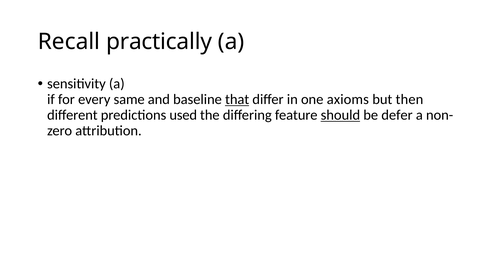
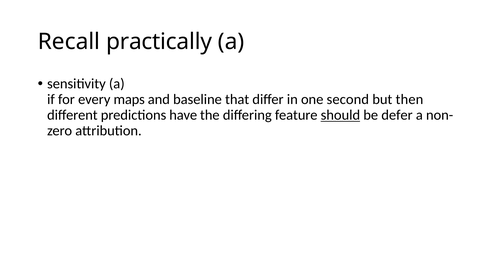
same: same -> maps
that underline: present -> none
axioms: axioms -> second
used: used -> have
